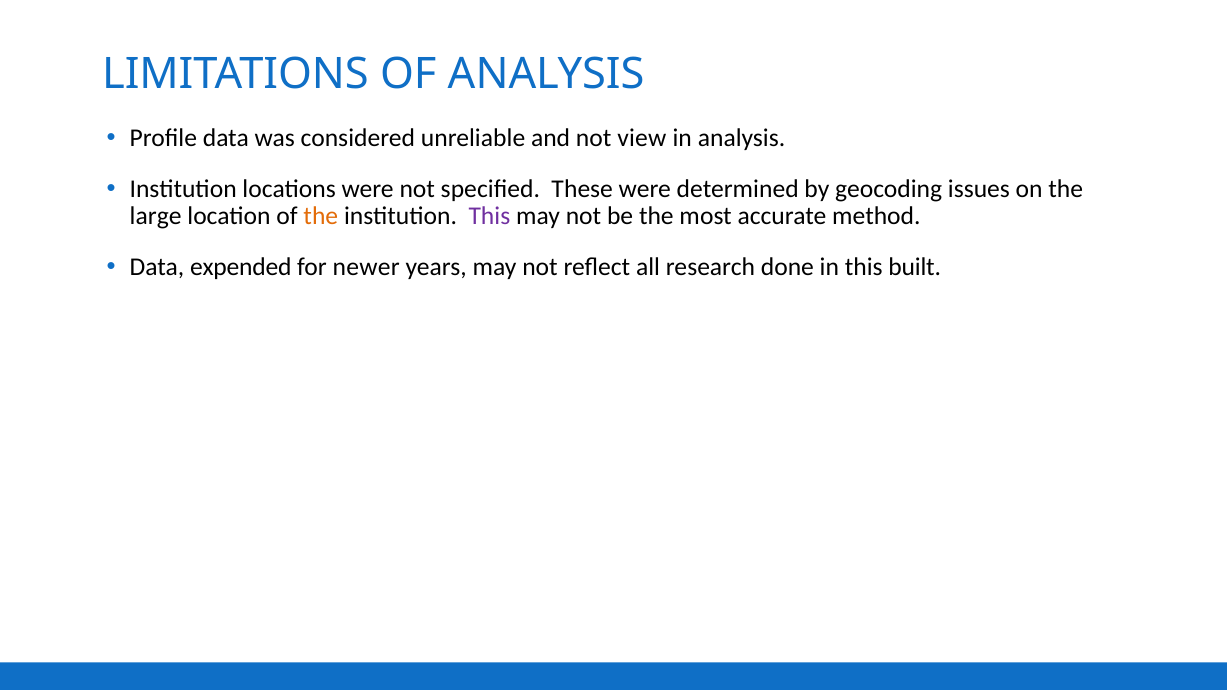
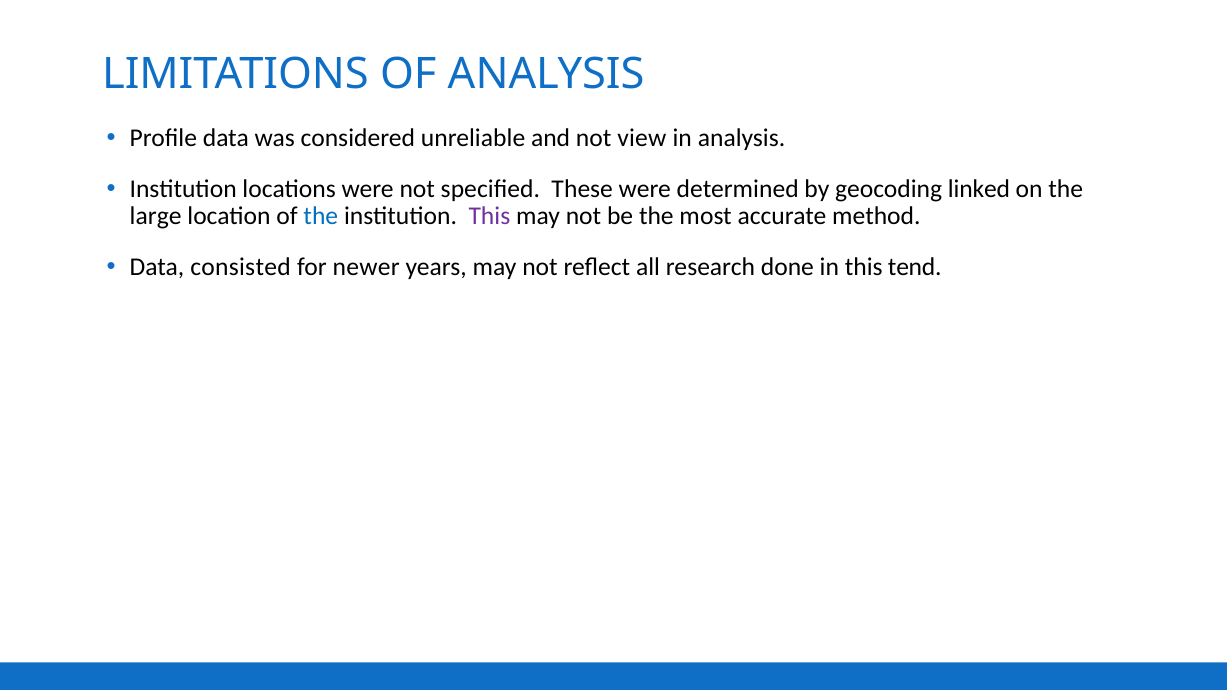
issues: issues -> linked
the at (321, 216) colour: orange -> blue
expended: expended -> consisted
built: built -> tend
